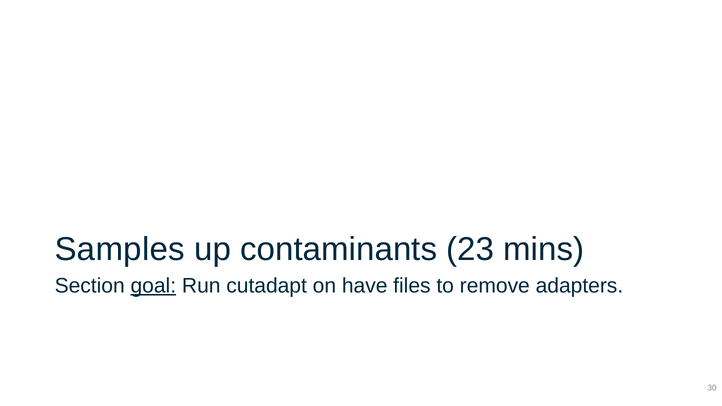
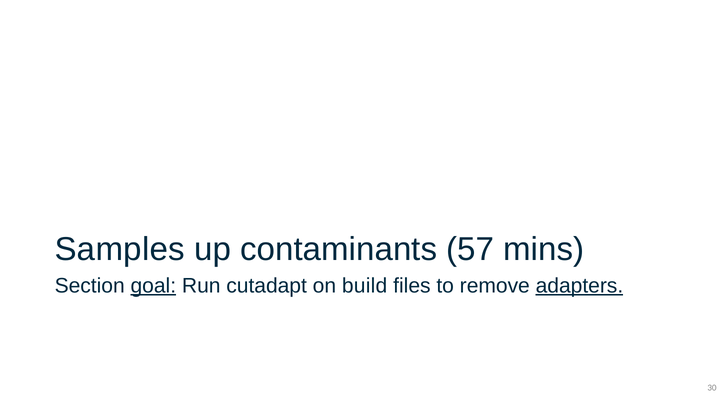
23: 23 -> 57
have: have -> build
adapters underline: none -> present
